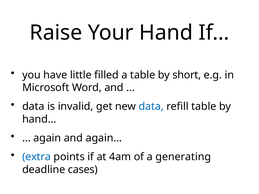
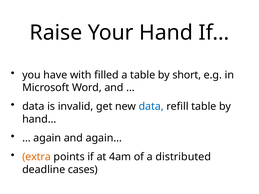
little: little -> with
extra colour: blue -> orange
generating: generating -> distributed
